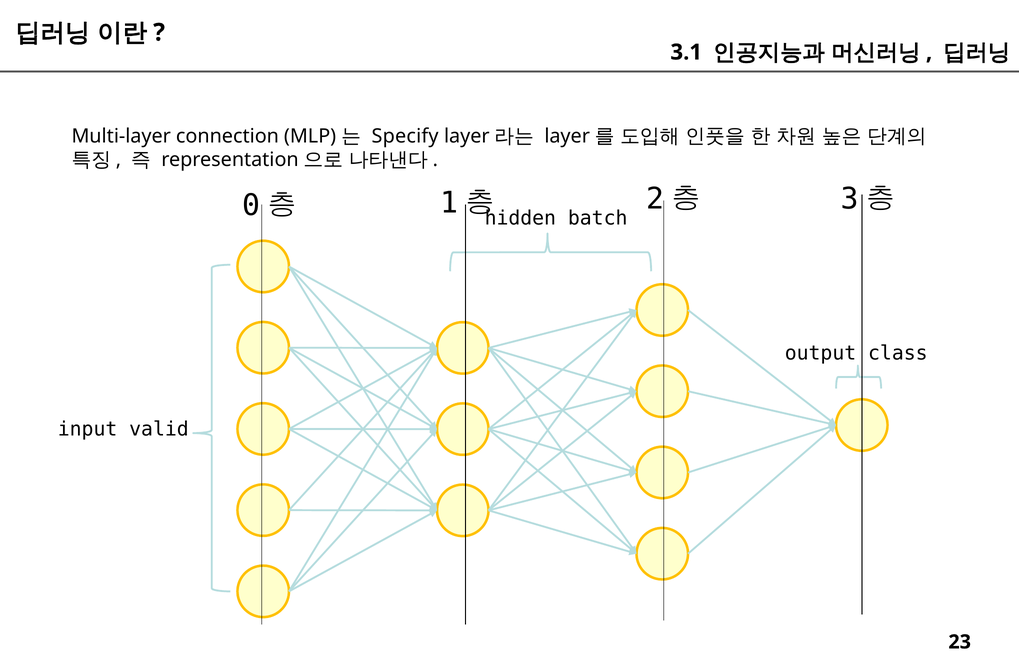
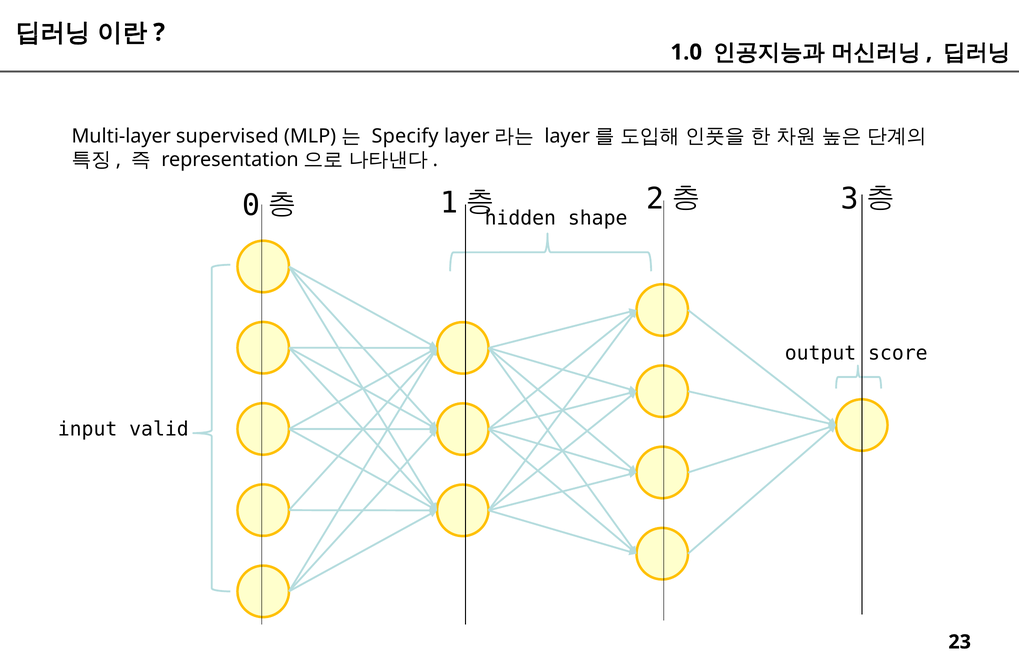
3.1: 3.1 -> 1.0
connection: connection -> supervised
batch: batch -> shape
class: class -> score
